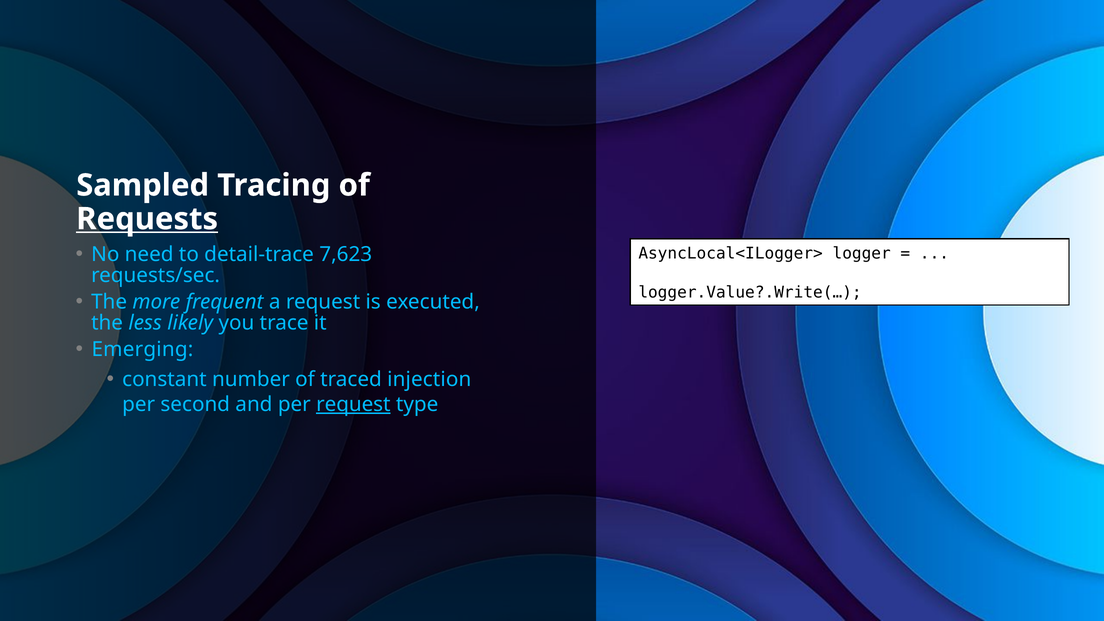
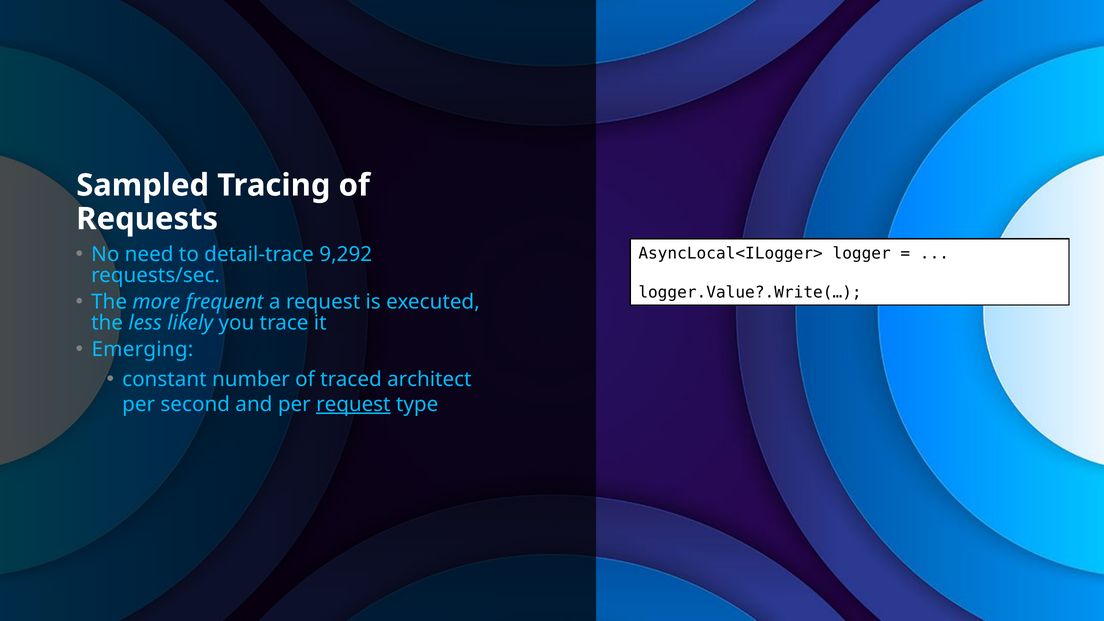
Requests underline: present -> none
7,623: 7,623 -> 9,292
injection: injection -> architect
